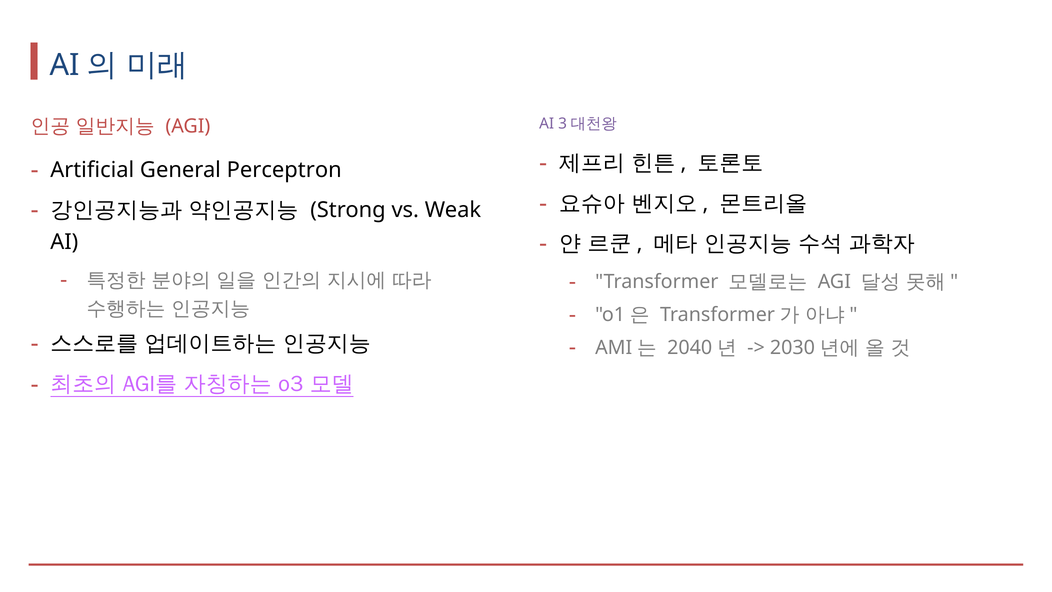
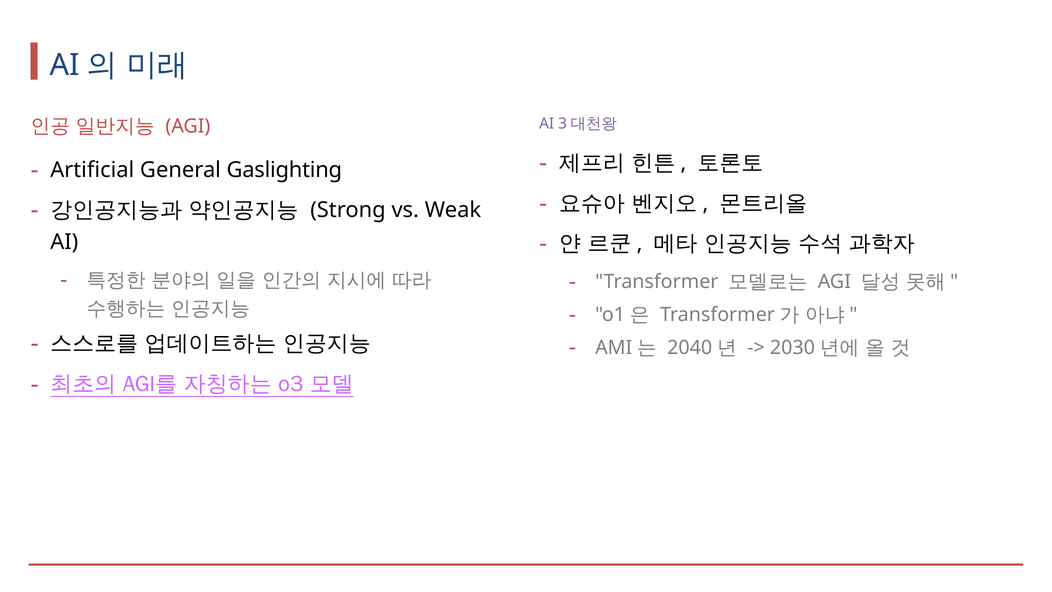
Perceptron: Perceptron -> Gaslighting
